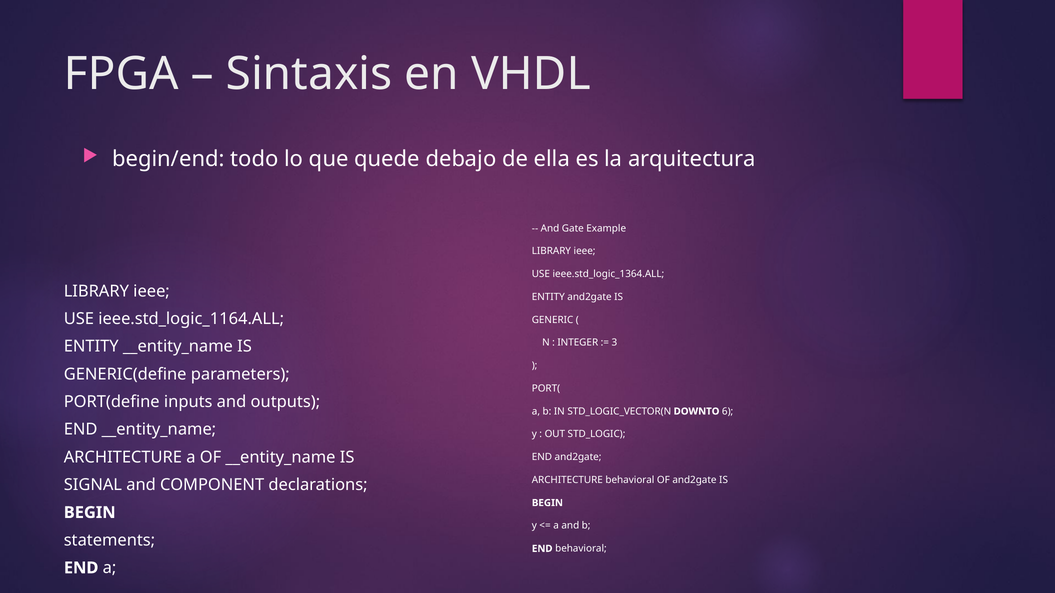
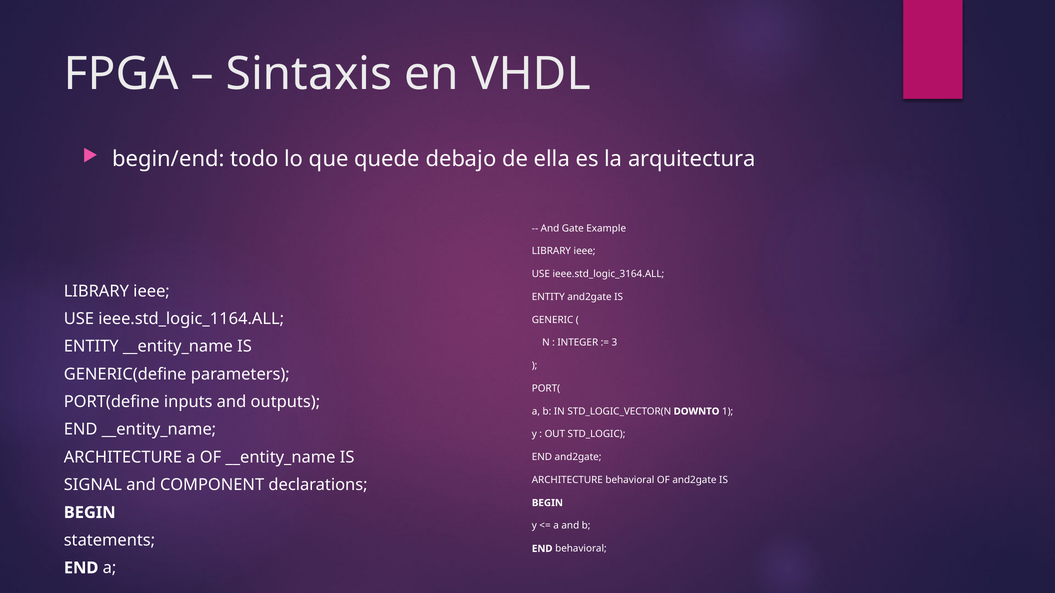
ieee.std_logic_1364.ALL: ieee.std_logic_1364.ALL -> ieee.std_logic_3164.ALL
6: 6 -> 1
